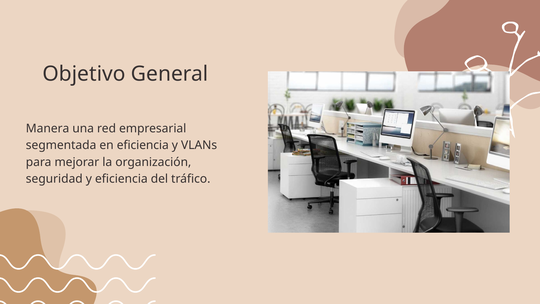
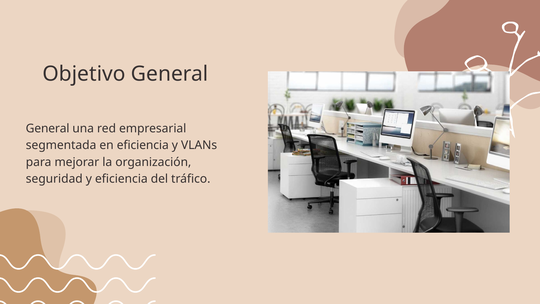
Manera at (48, 128): Manera -> General
